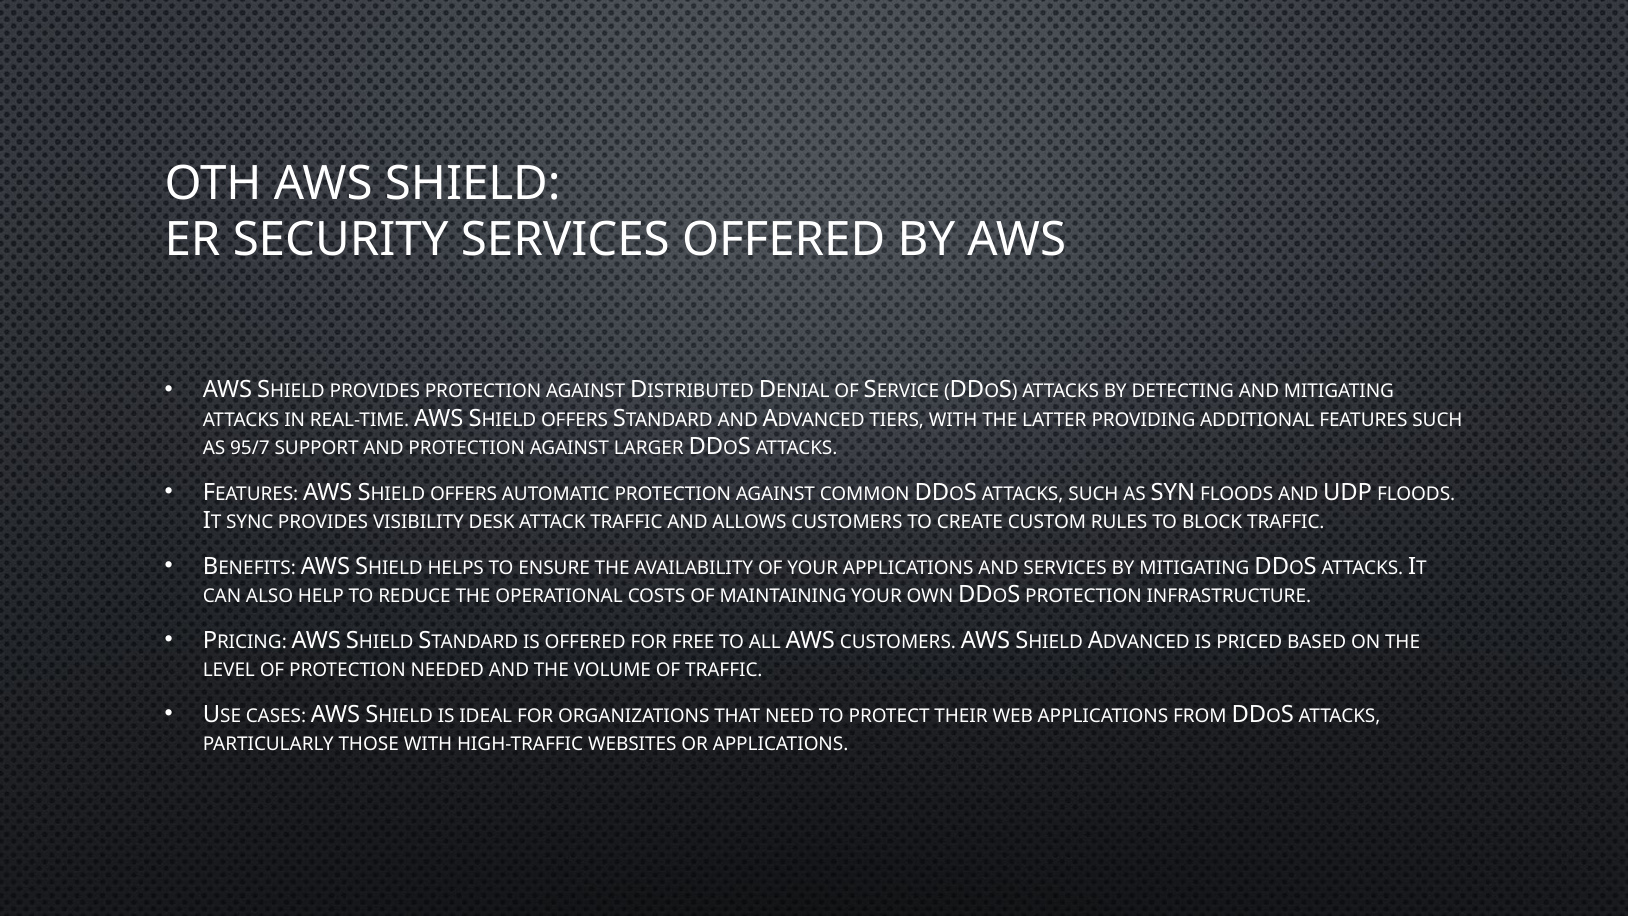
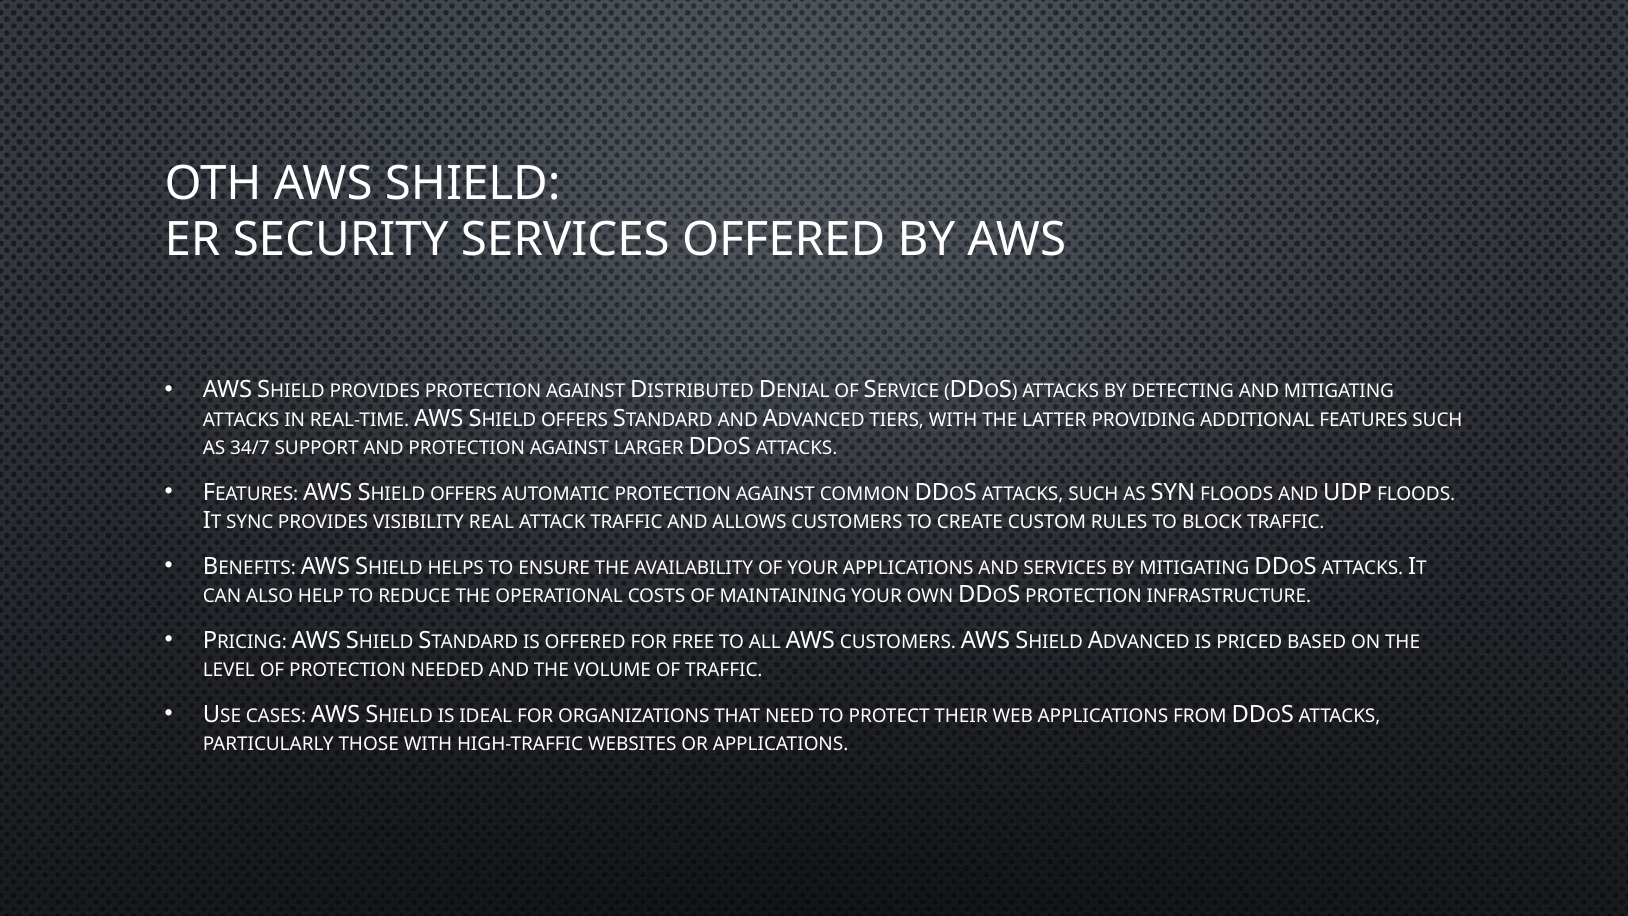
95/7: 95/7 -> 34/7
DESK: DESK -> REAL
